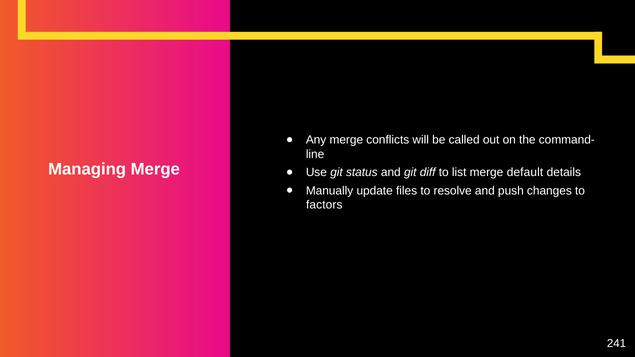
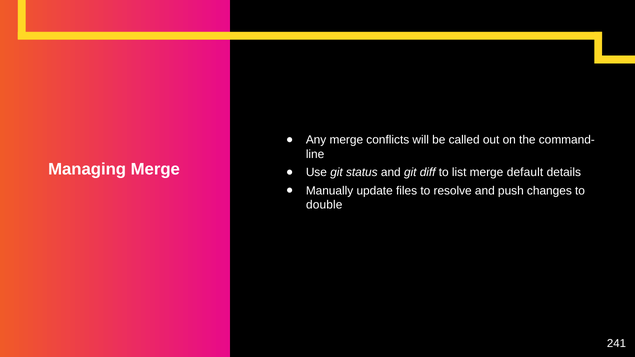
factors: factors -> double
